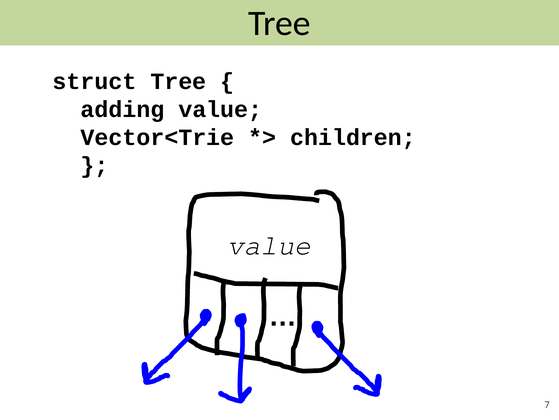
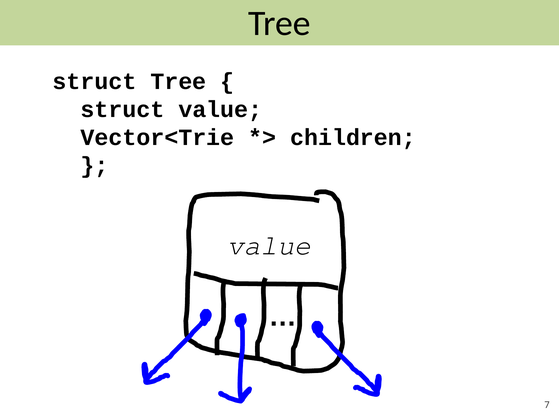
adding at (122, 109): adding -> struct
